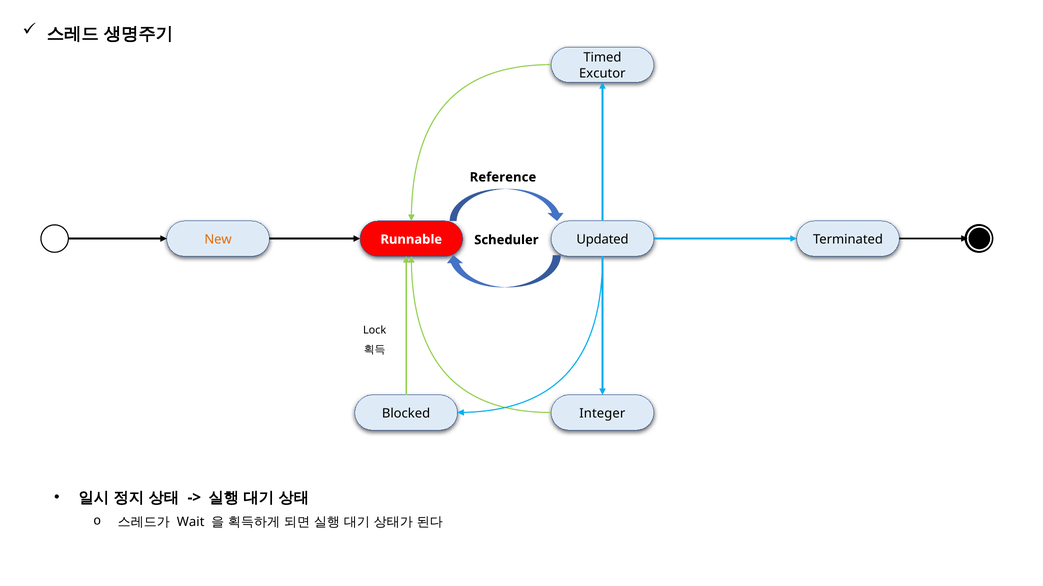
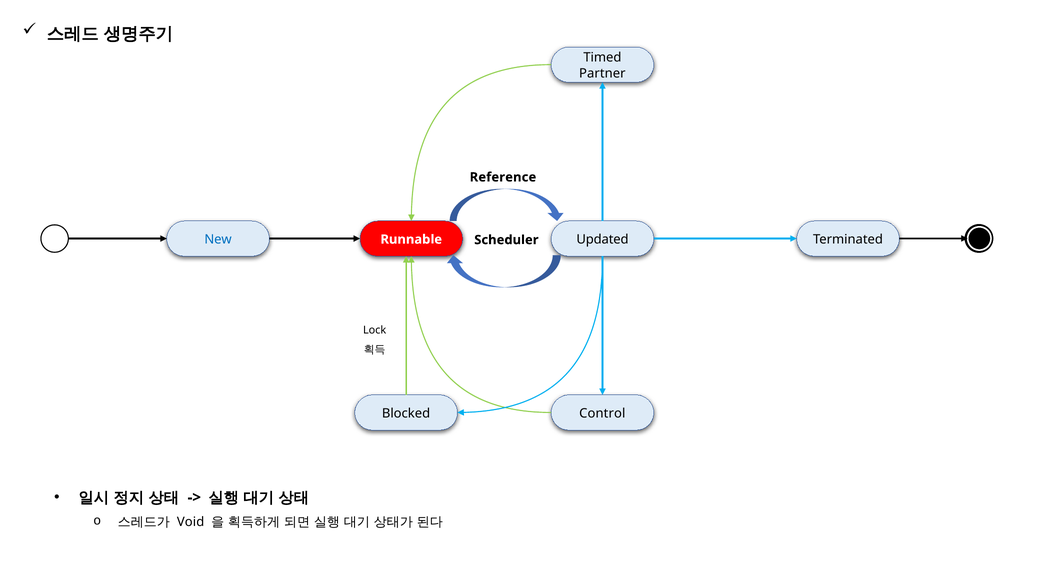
Excutor: Excutor -> Partner
New colour: orange -> blue
Integer: Integer -> Control
Wait: Wait -> Void
